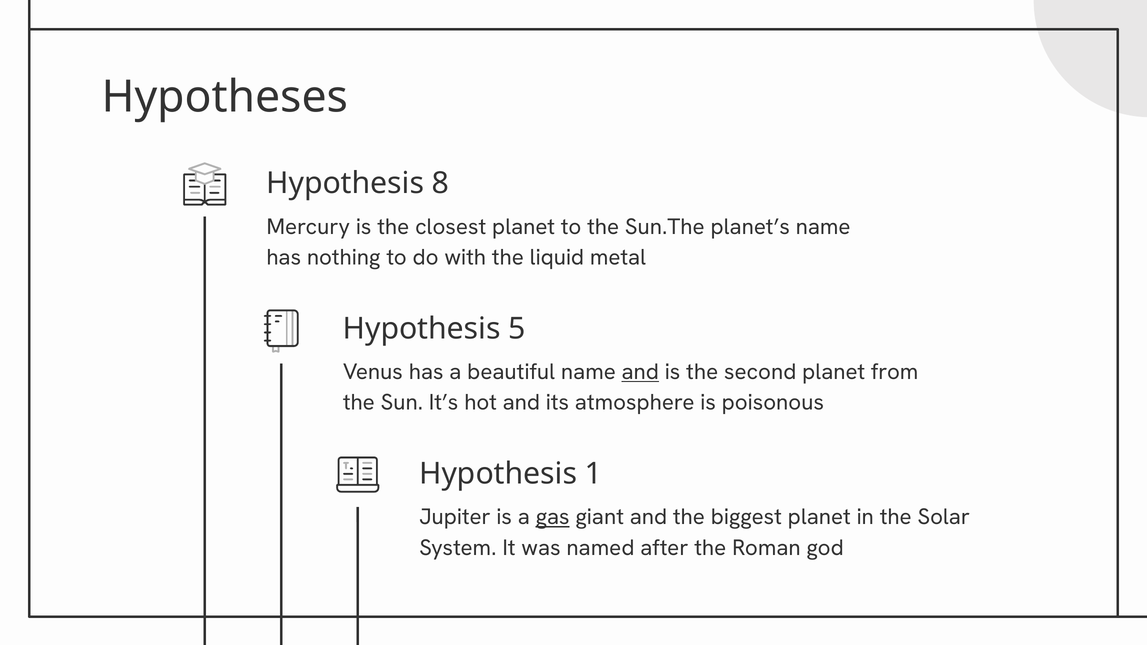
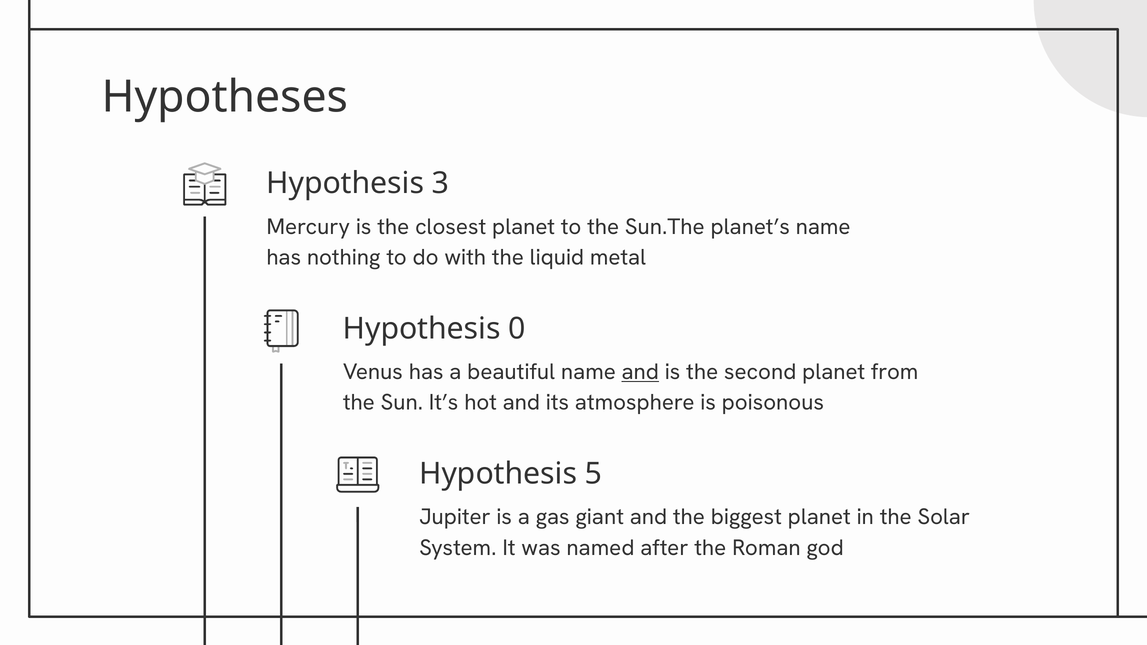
8: 8 -> 3
5: 5 -> 0
1: 1 -> 5
gas underline: present -> none
